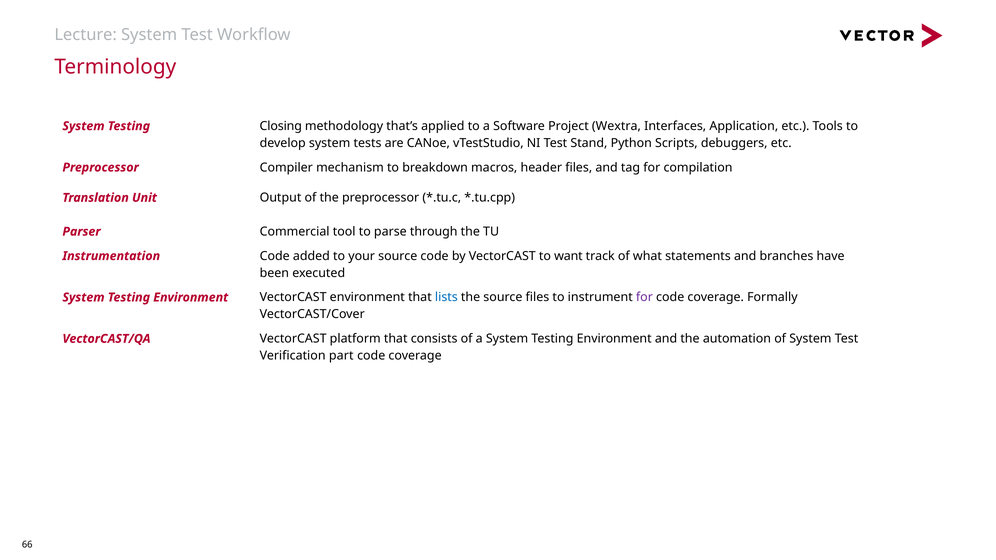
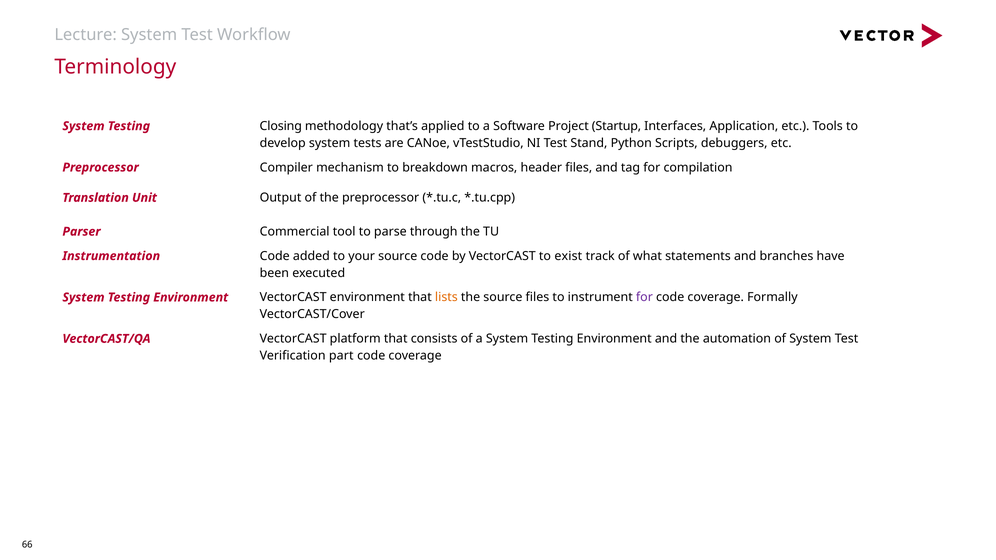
Wextra: Wextra -> Startup
want: want -> exist
lists colour: blue -> orange
